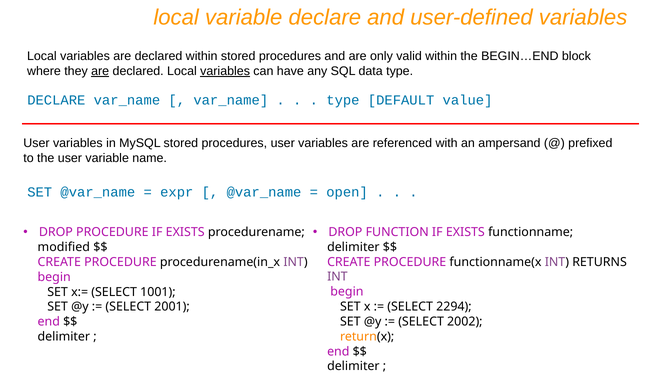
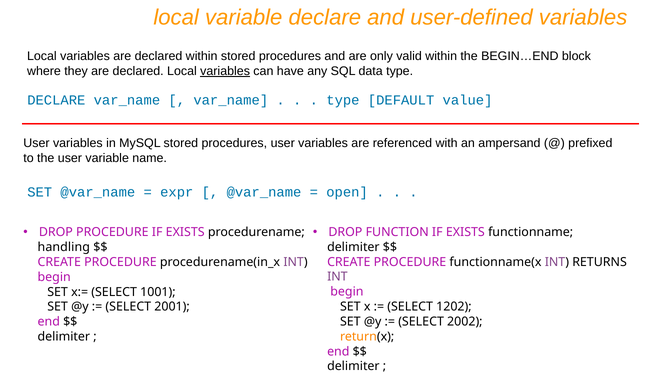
are at (100, 71) underline: present -> none
modified: modified -> handling
2294: 2294 -> 1202
